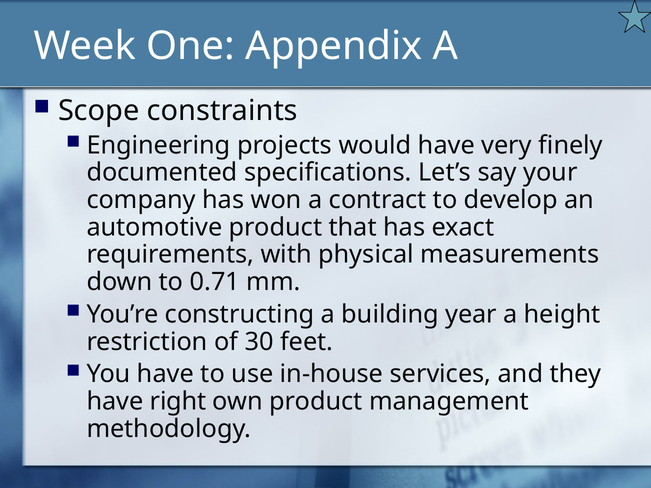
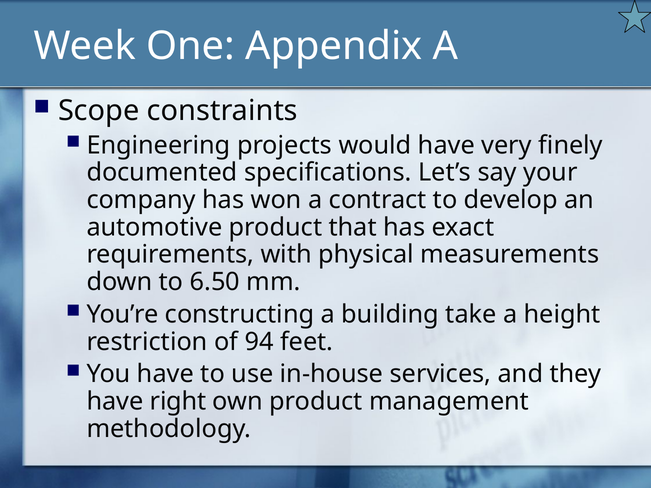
0.71: 0.71 -> 6.50
year: year -> take
30: 30 -> 94
